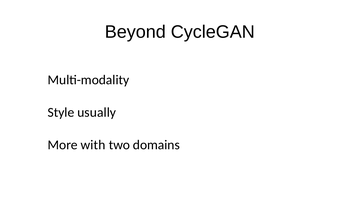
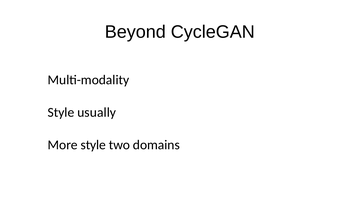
More with: with -> style
